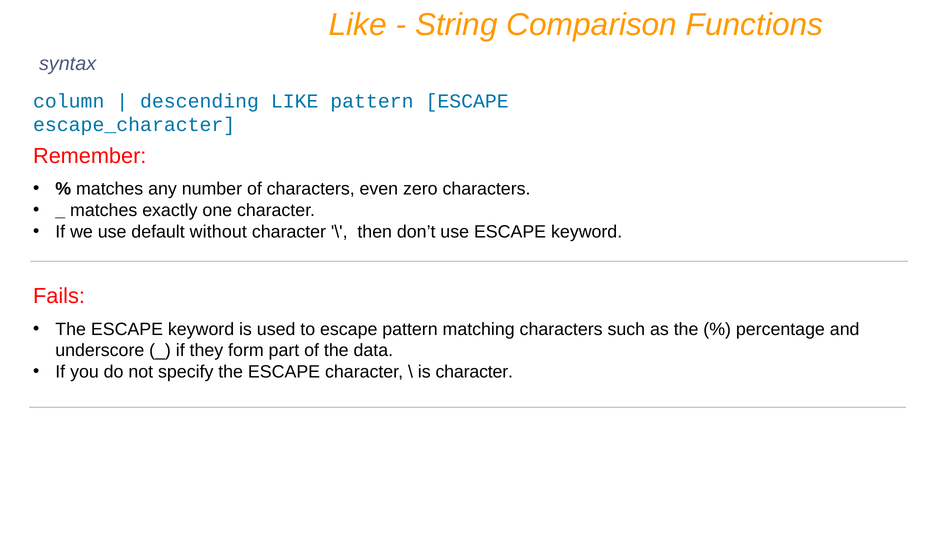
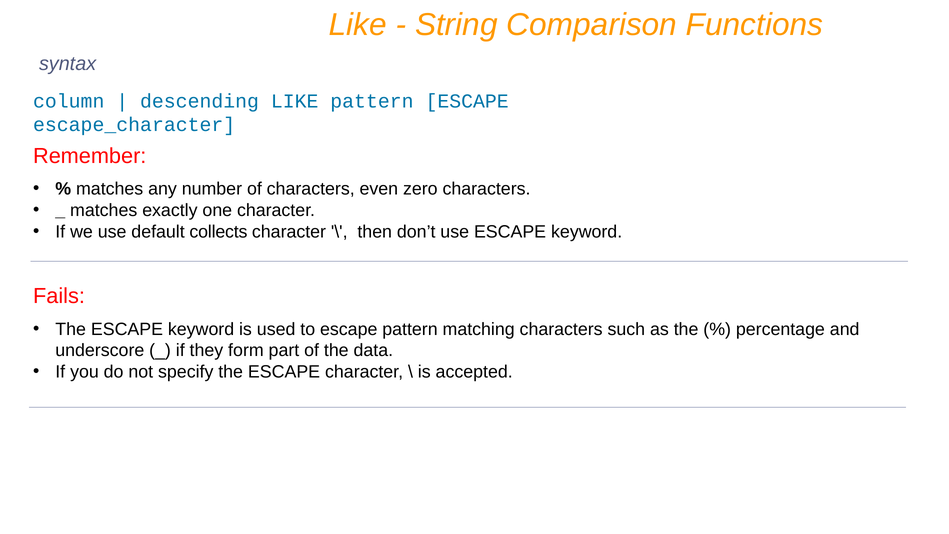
without: without -> collects
is character: character -> accepted
